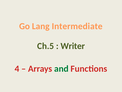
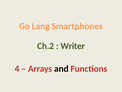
Intermediate: Intermediate -> Smartphones
Ch.5: Ch.5 -> Ch.2
and colour: green -> black
